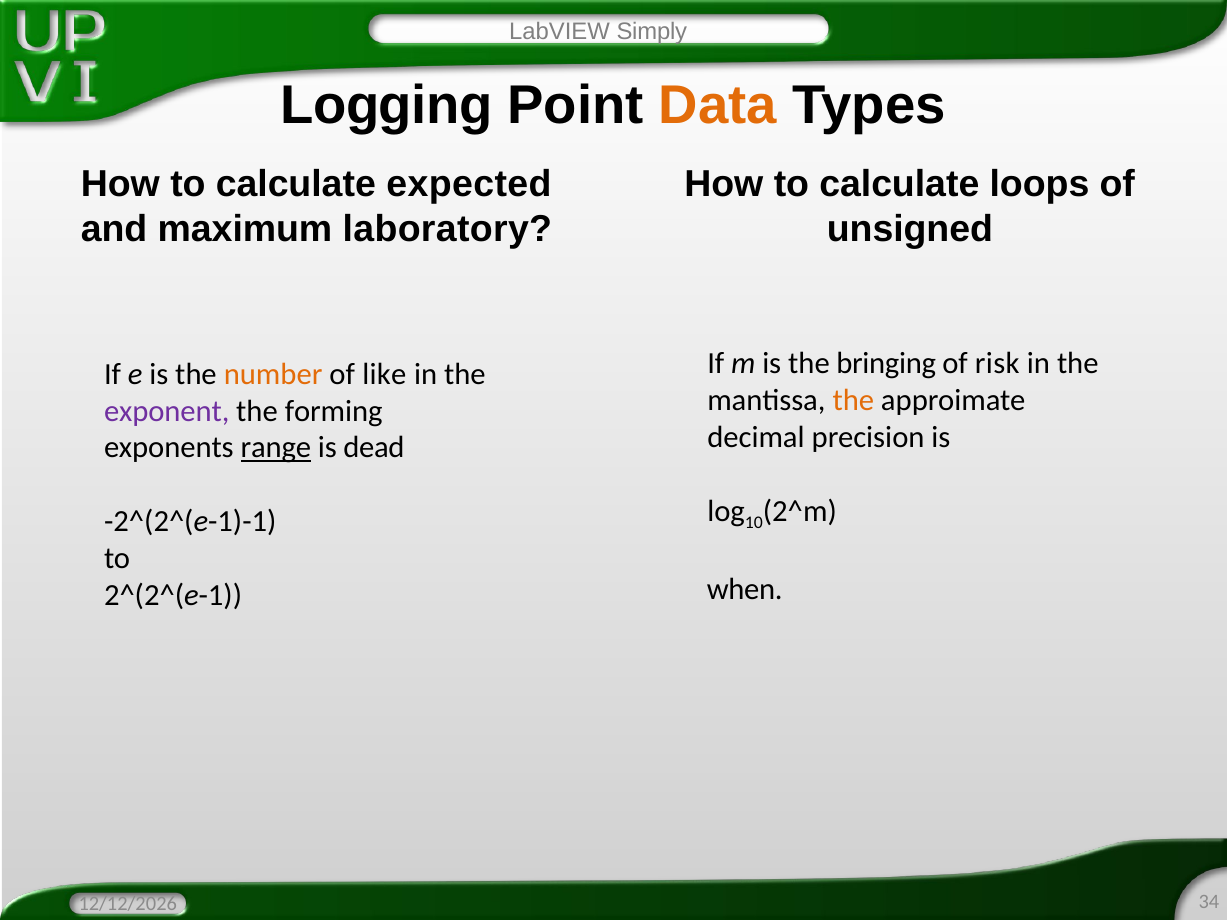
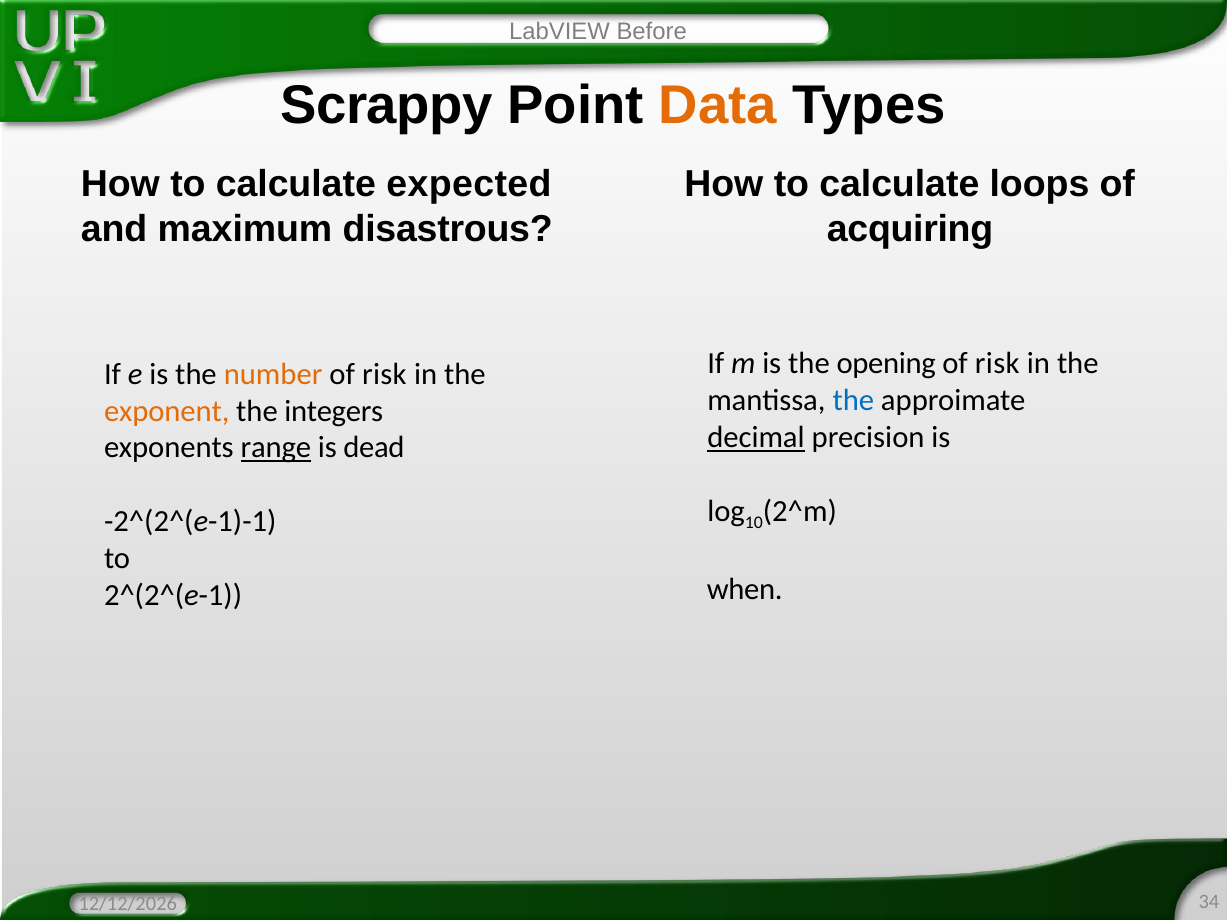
Simply: Simply -> Before
Logging: Logging -> Scrappy
laboratory: laboratory -> disastrous
unsigned: unsigned -> acquiring
bringing: bringing -> opening
like at (384, 374): like -> risk
the at (853, 401) colour: orange -> blue
exponent colour: purple -> orange
forming: forming -> integers
decimal underline: none -> present
